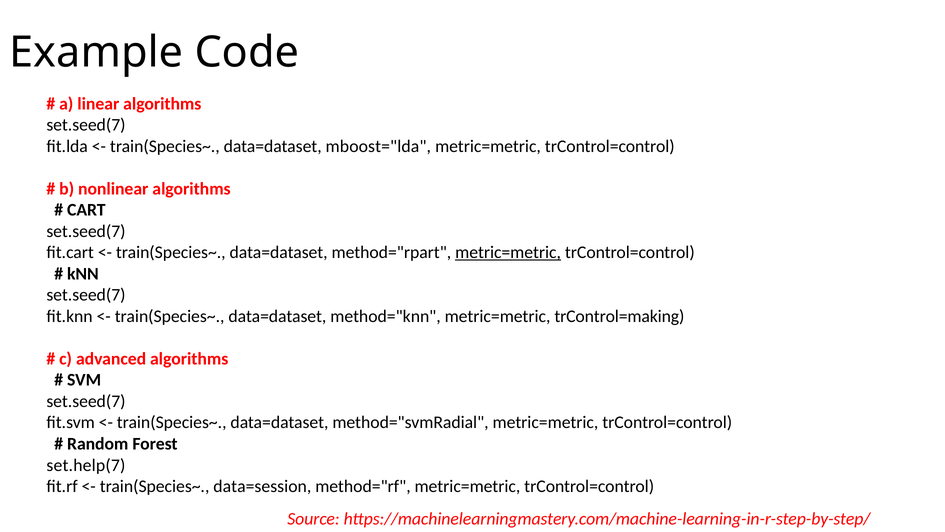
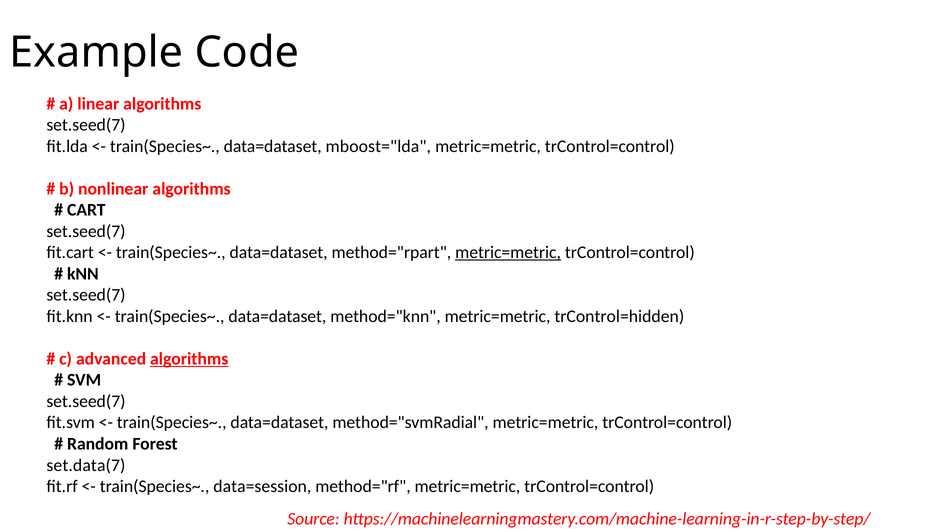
trControl=making: trControl=making -> trControl=hidden
algorithms at (189, 359) underline: none -> present
set.help(7: set.help(7 -> set.data(7
